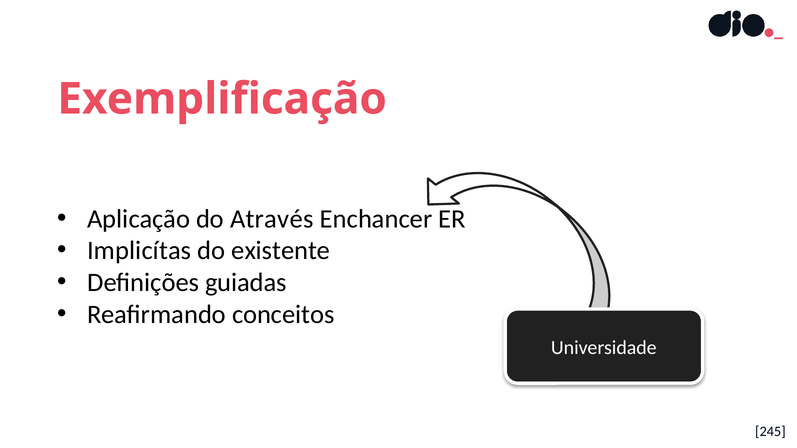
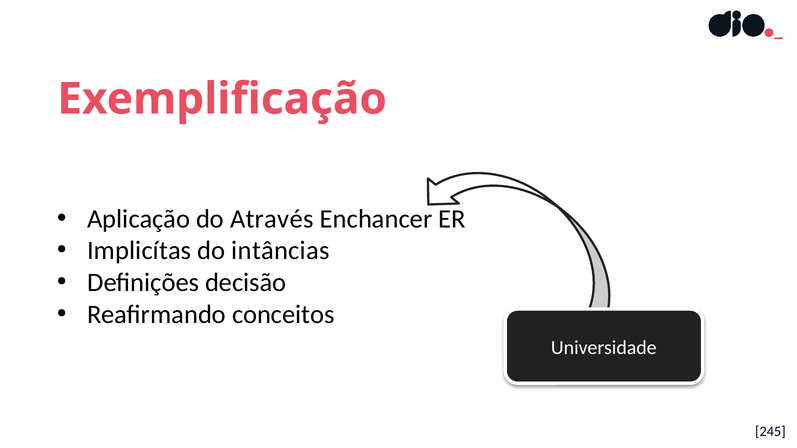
existente: existente -> intâncias
guiadas: guiadas -> decisão
